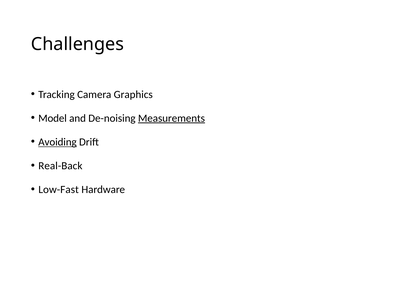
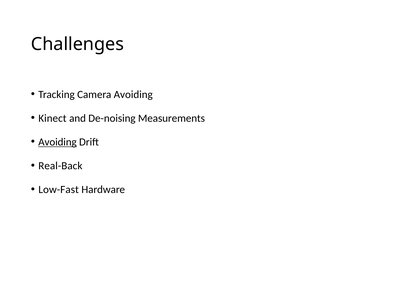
Camera Graphics: Graphics -> Avoiding
Model: Model -> Kinect
Measurements underline: present -> none
